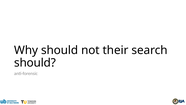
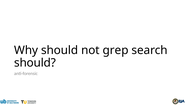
their: their -> grep
